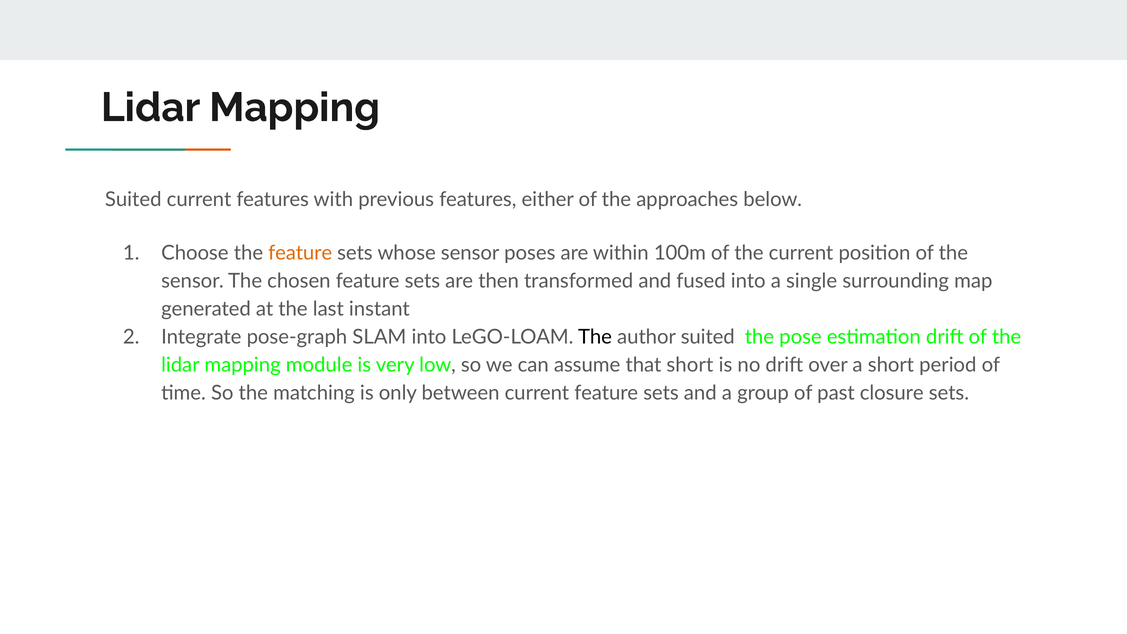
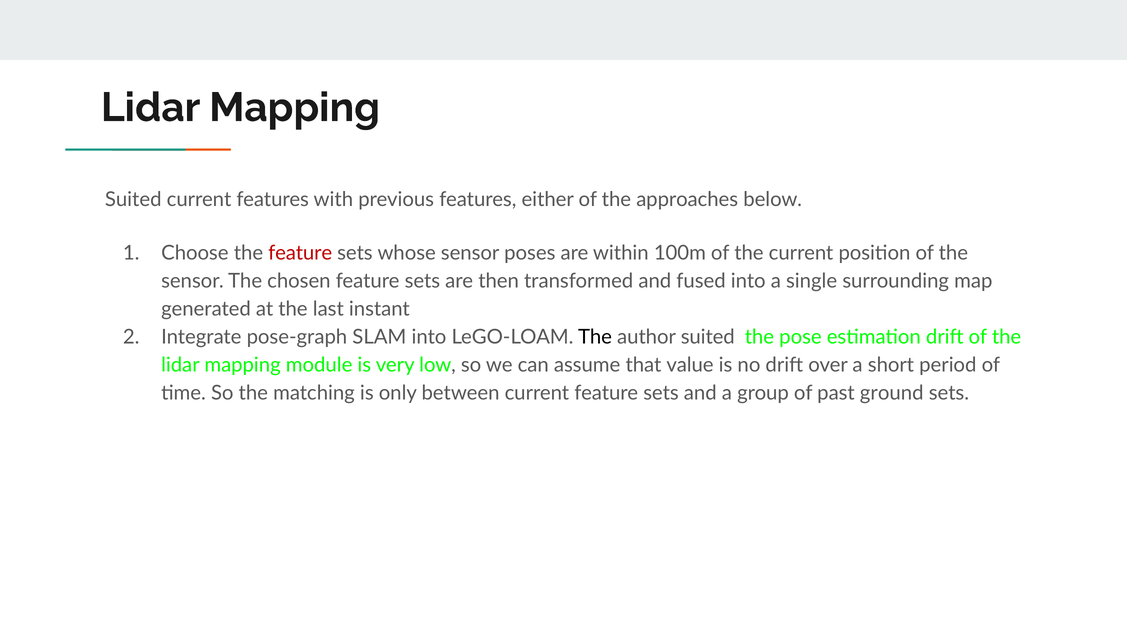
feature at (300, 253) colour: orange -> red
that short: short -> value
closure: closure -> ground
